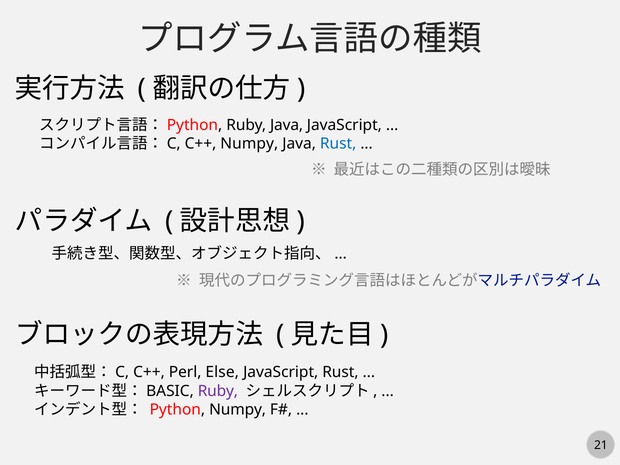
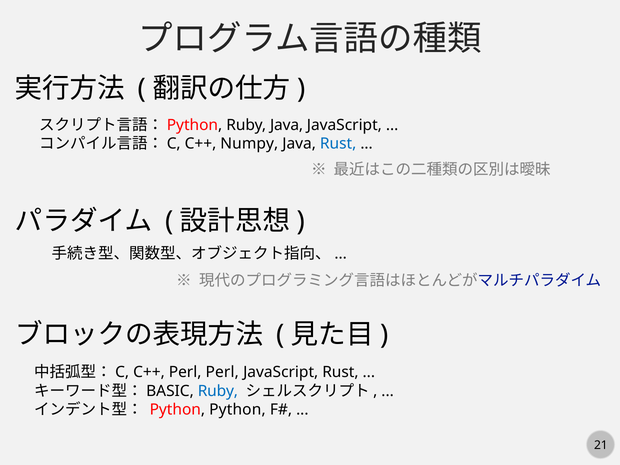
Perl Else: Else -> Perl
Ruby at (218, 391) colour: purple -> blue
Python Numpy: Numpy -> Python
